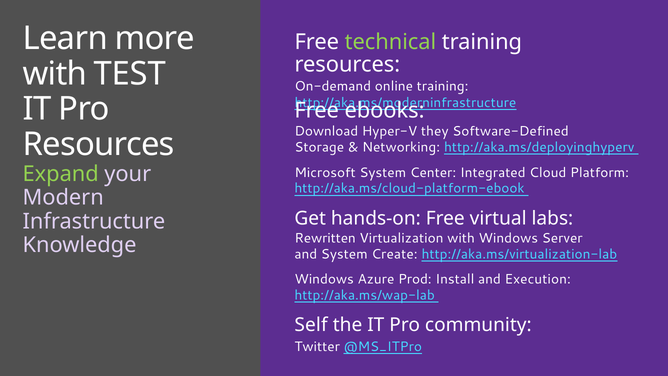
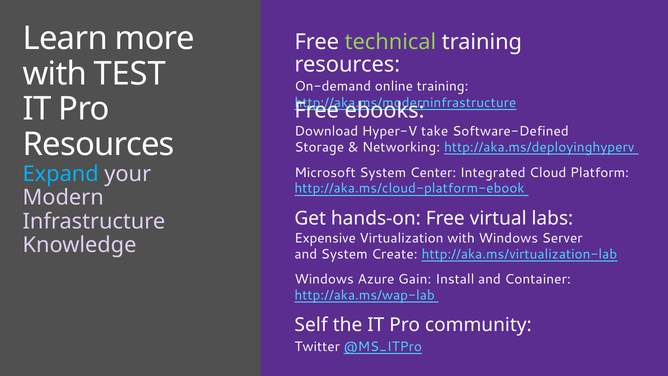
they: they -> take
Expand colour: light green -> light blue
Rewritten: Rewritten -> Expensive
Prod: Prod -> Gain
Execution: Execution -> Container
